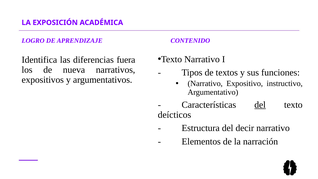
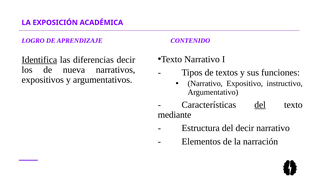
Identifica underline: none -> present
diferencias fuera: fuera -> decir
deícticos: deícticos -> mediante
